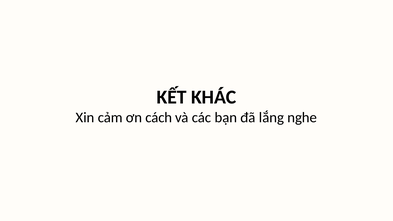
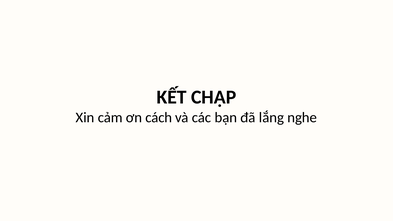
KHÁC: KHÁC -> CHẬP
